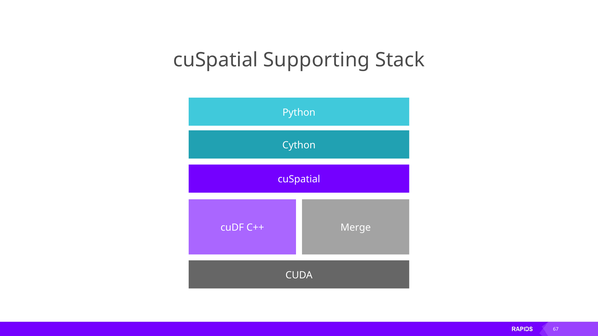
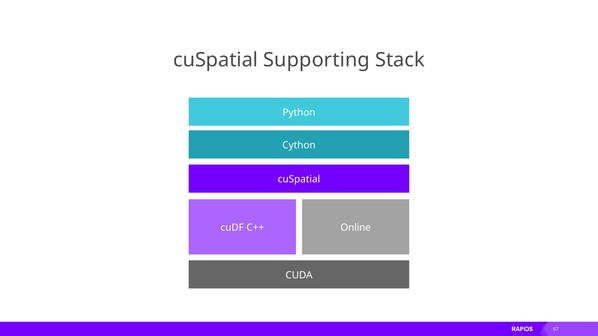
Merge: Merge -> Online
